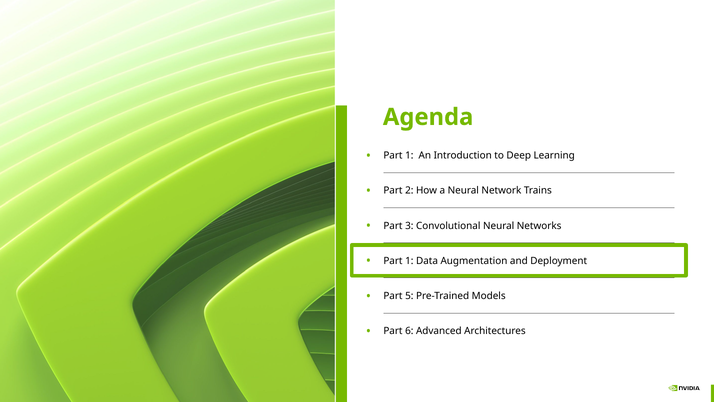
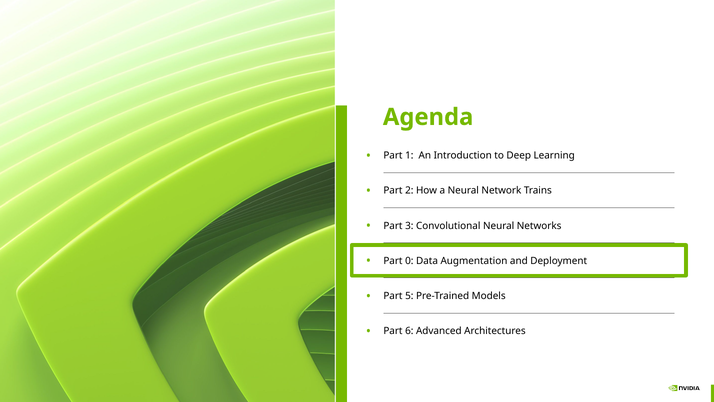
1 at (409, 261): 1 -> 0
